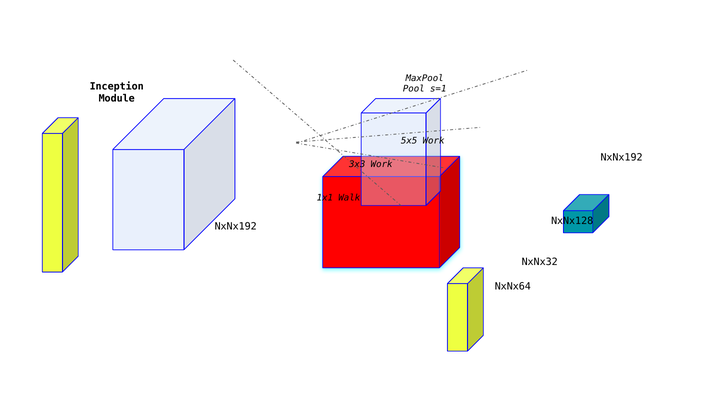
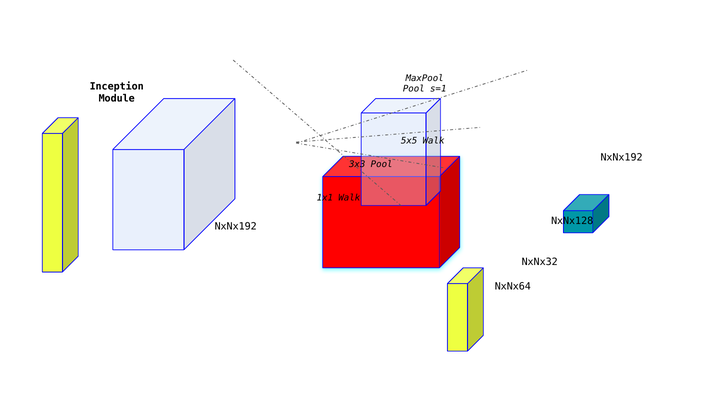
5x5 Work: Work -> Walk
3x3 Work: Work -> Pool
